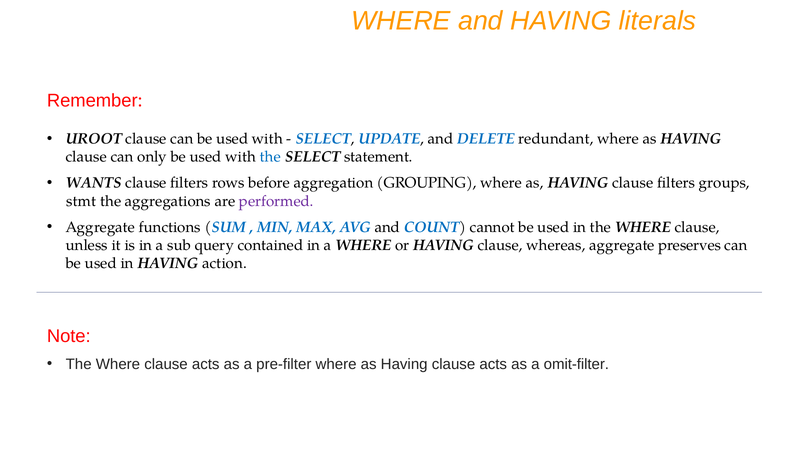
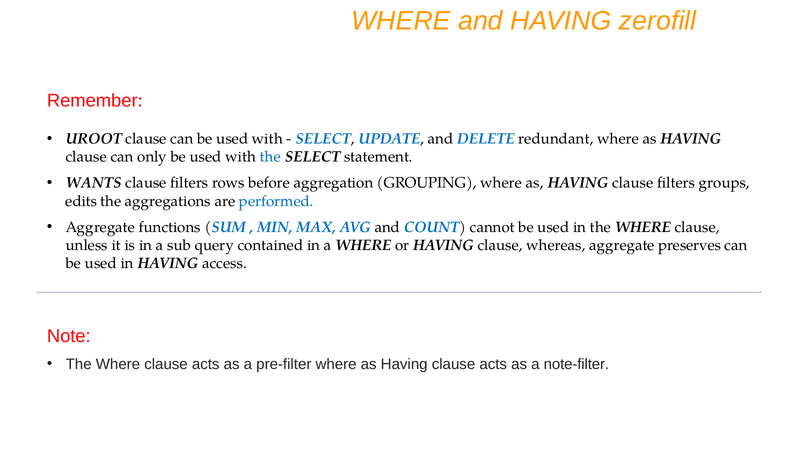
literals: literals -> zerofill
stmt: stmt -> edits
performed colour: purple -> blue
action: action -> access
omit-filter: omit-filter -> note-filter
